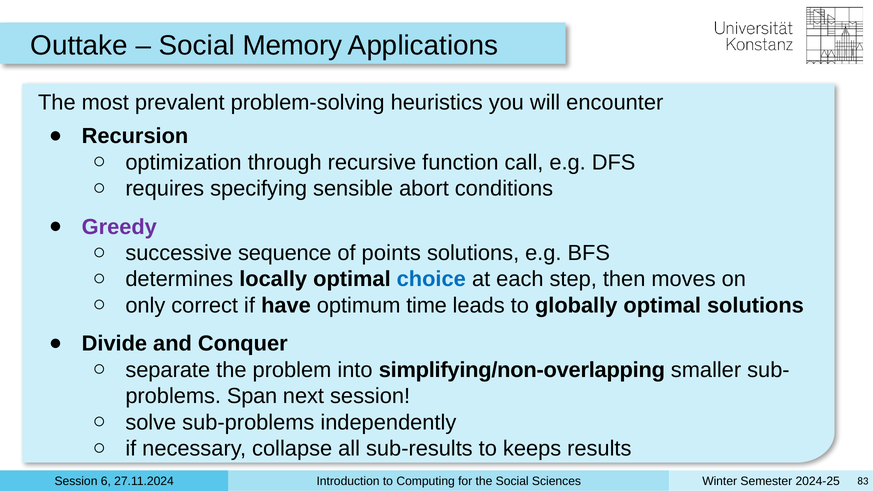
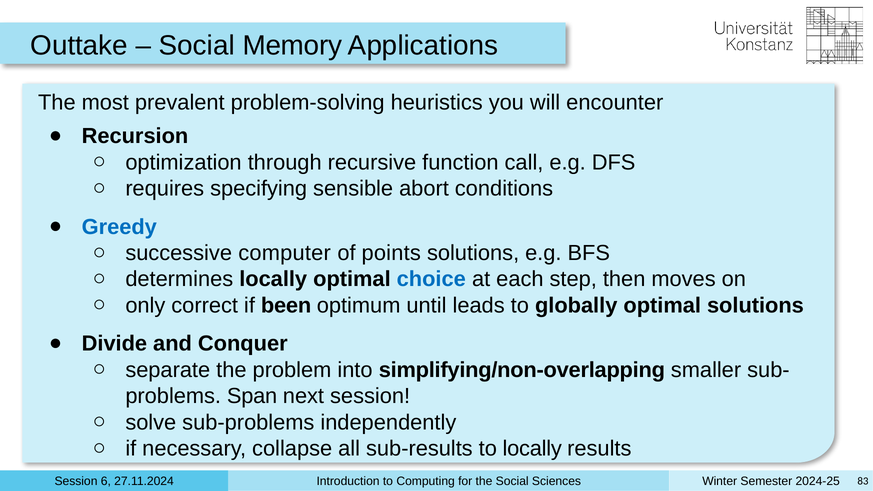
Greedy colour: purple -> blue
sequence: sequence -> computer
have: have -> been
time: time -> until
to keeps: keeps -> locally
